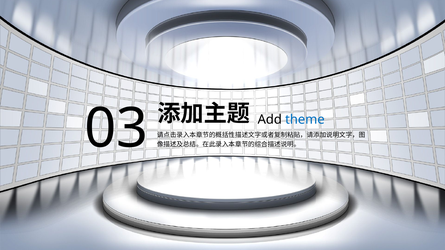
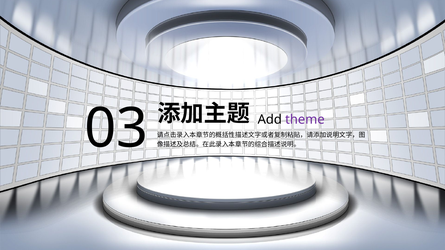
theme colour: blue -> purple
